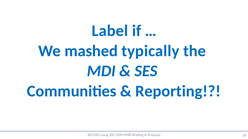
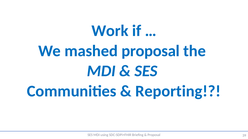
Label: Label -> Work
mashed typically: typically -> proposal
